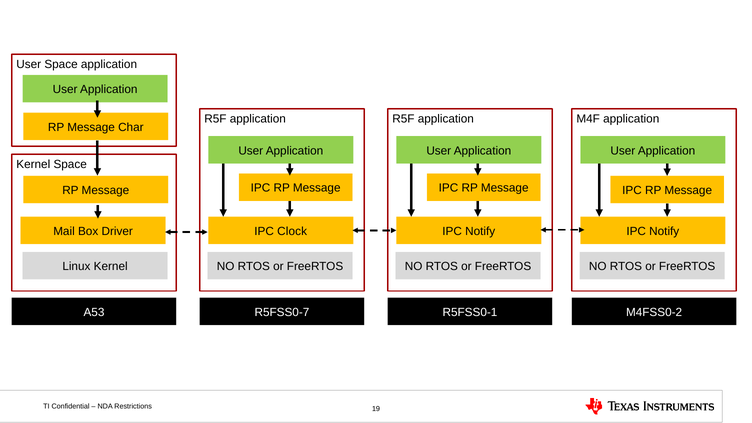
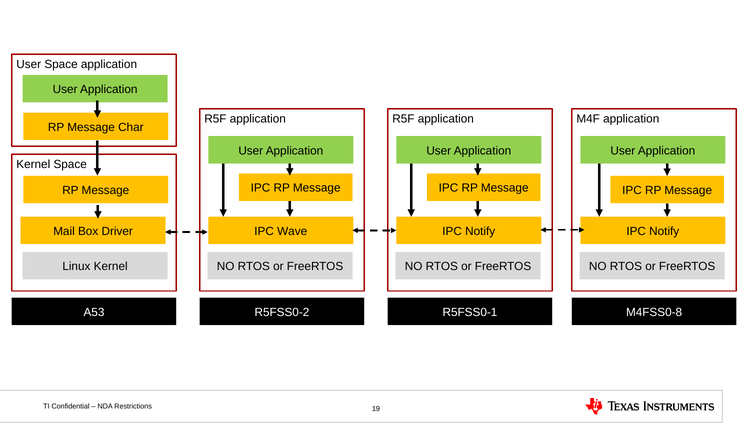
Clock: Clock -> Wave
R5FSS0-7: R5FSS0-7 -> R5FSS0-2
M4FSS0-2: M4FSS0-2 -> M4FSS0-8
